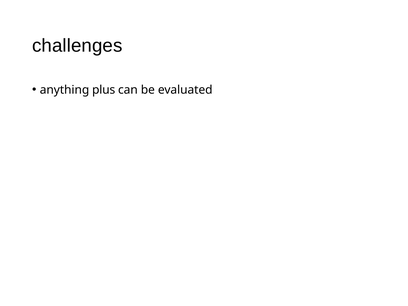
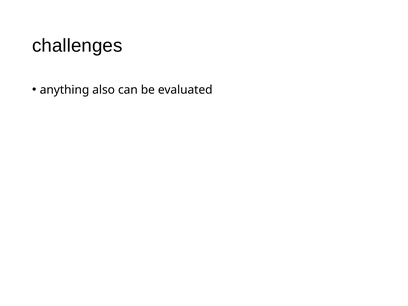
plus: plus -> also
